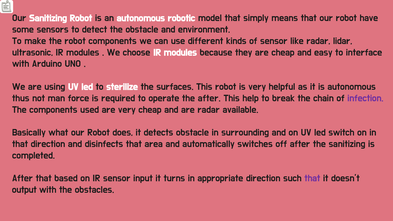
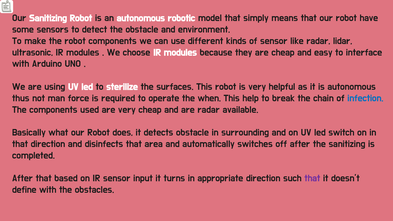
the after: after -> when
infection colour: purple -> blue
output: output -> define
